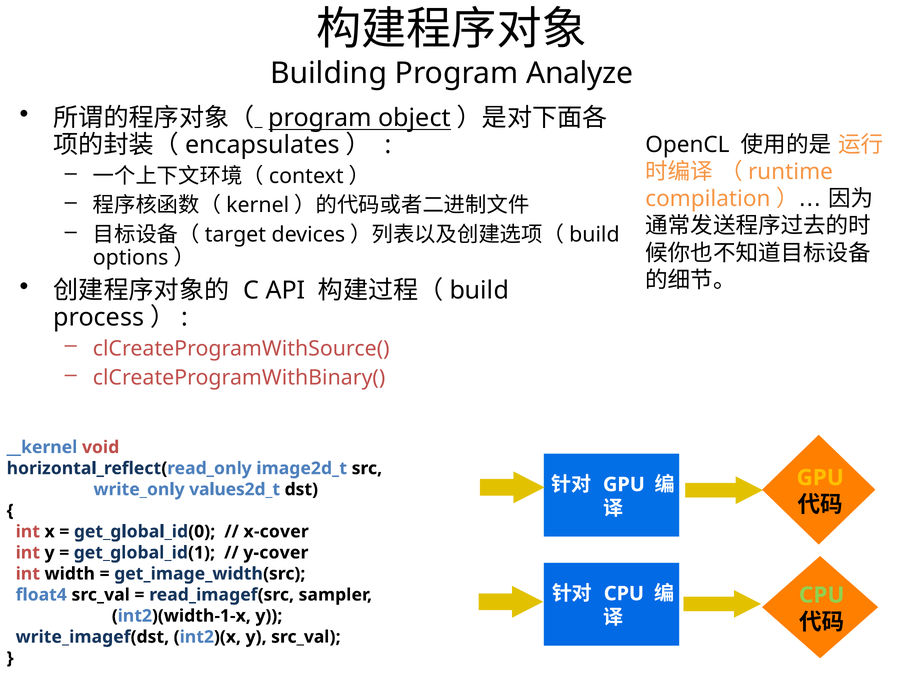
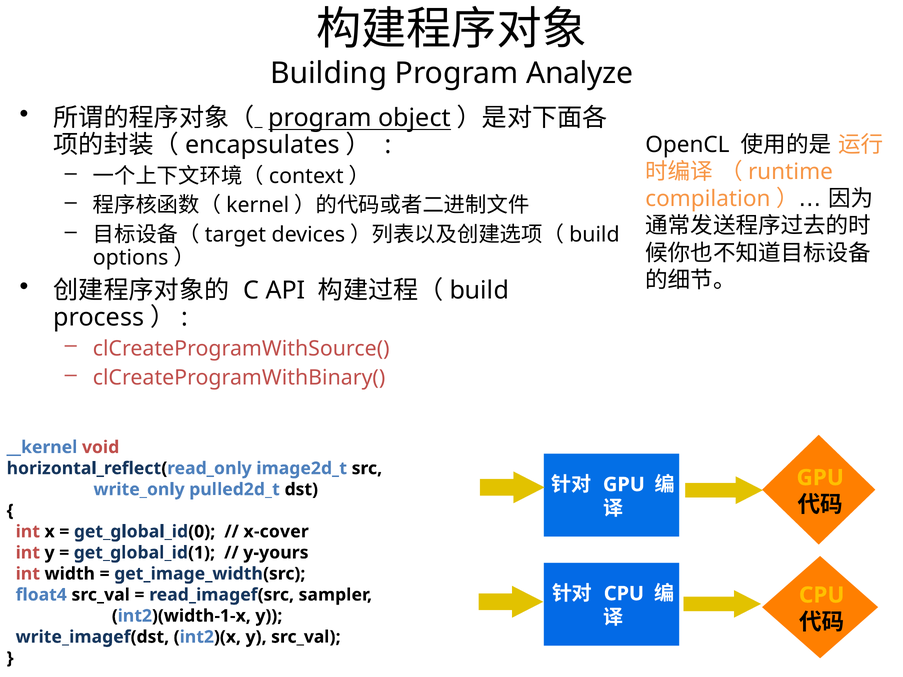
values2d_t: values2d_t -> pulled2d_t
y-cover: y-cover -> y-yours
CPU at (822, 595) colour: light green -> yellow
